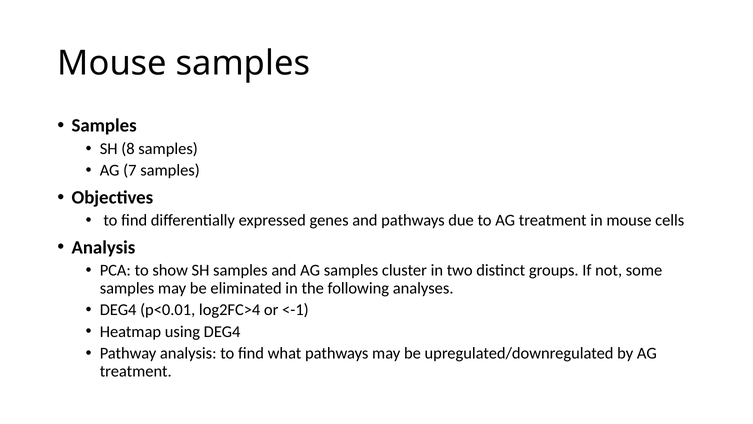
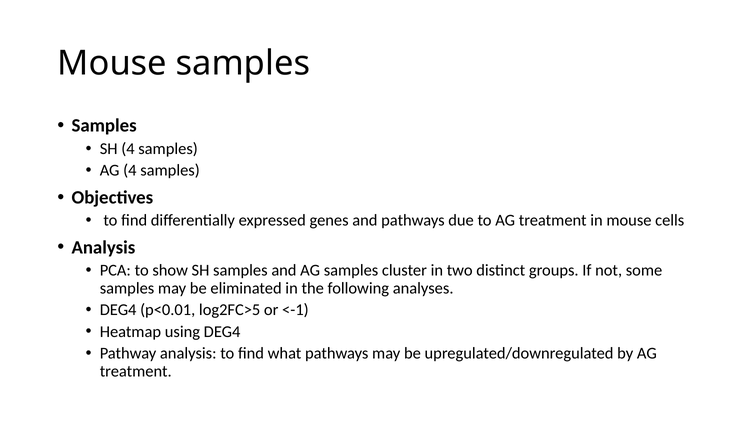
SH 8: 8 -> 4
AG 7: 7 -> 4
log2FC>4: log2FC>4 -> log2FC>5
